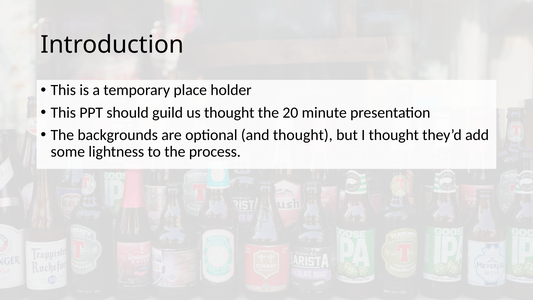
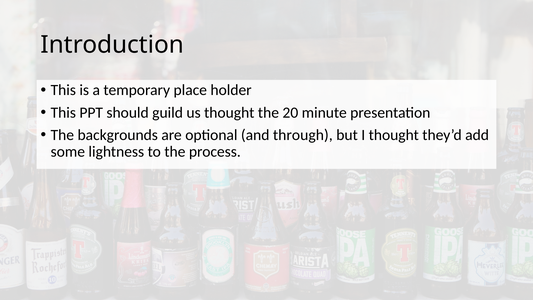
and thought: thought -> through
